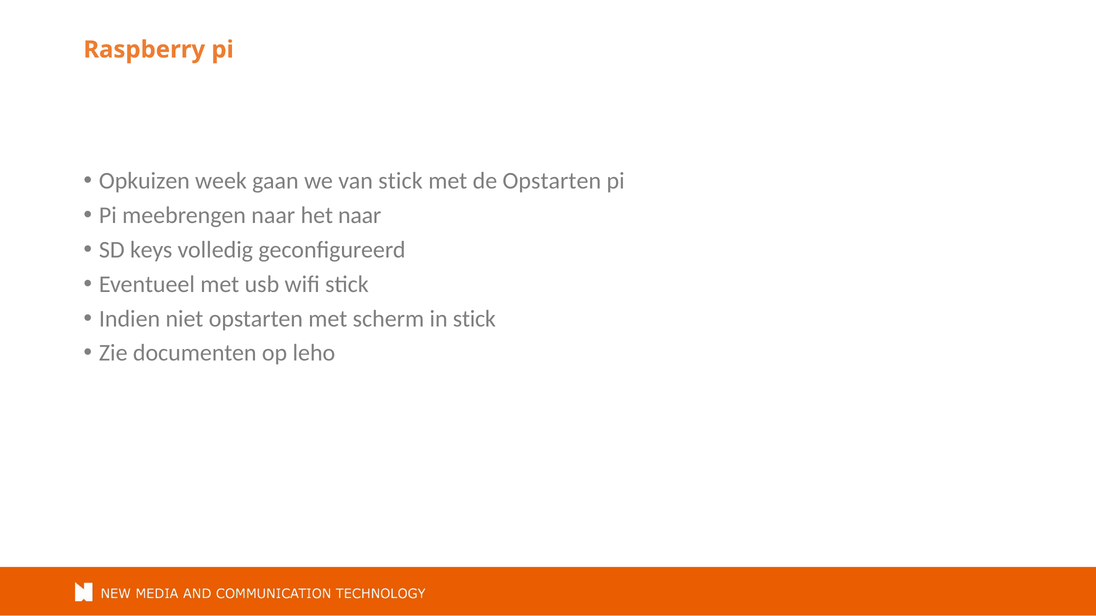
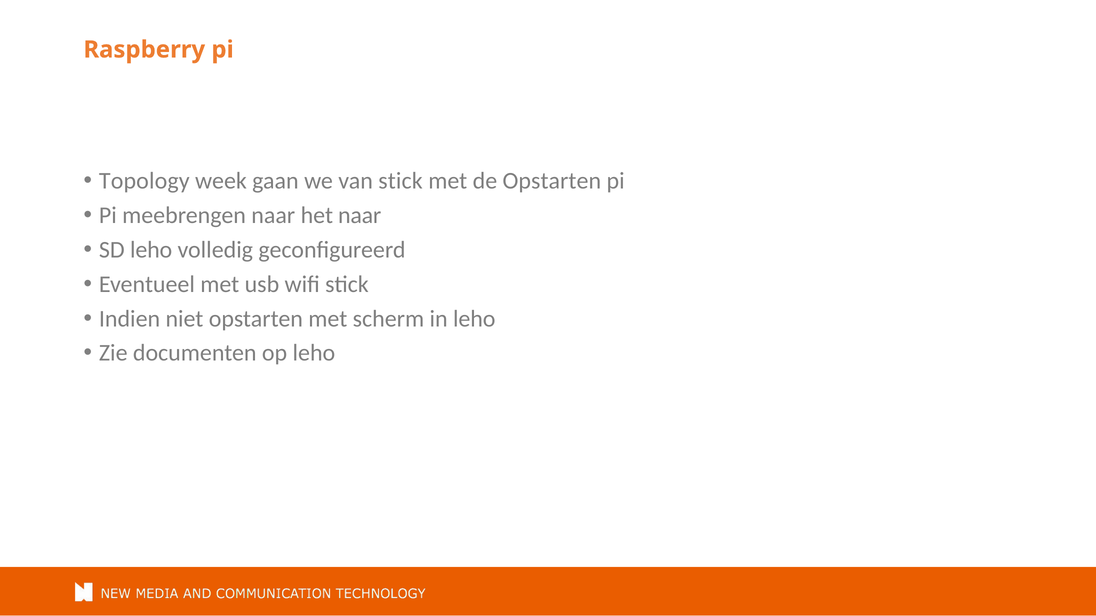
Opkuizen: Opkuizen -> Topology
SD keys: keys -> leho
in stick: stick -> leho
